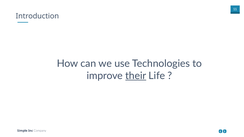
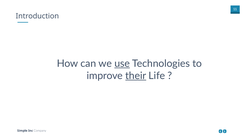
use underline: none -> present
